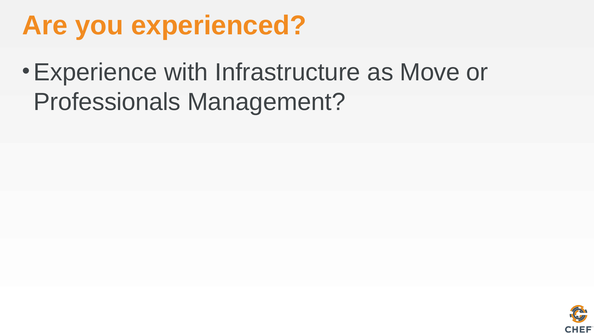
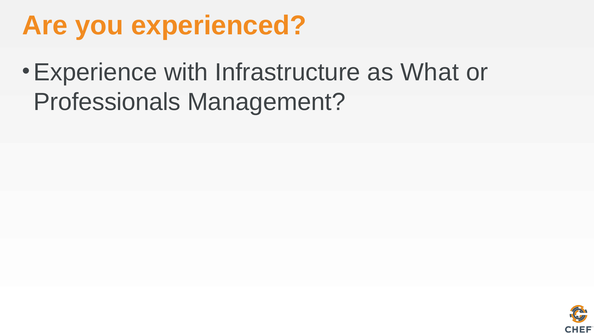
Move: Move -> What
